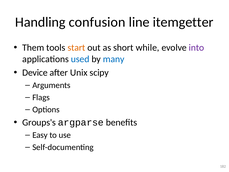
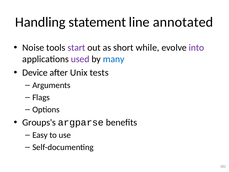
confusion: confusion -> statement
itemgetter: itemgetter -> annotated
Them: Them -> Noise
start colour: orange -> purple
used colour: blue -> purple
scipy: scipy -> tests
